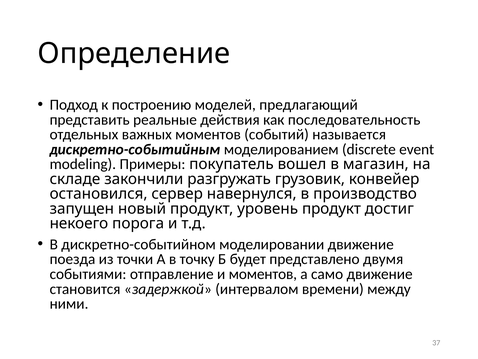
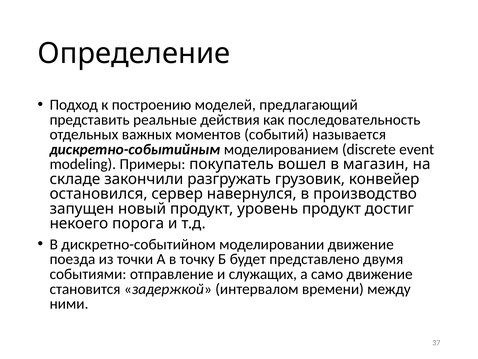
и моментов: моментов -> служащих
